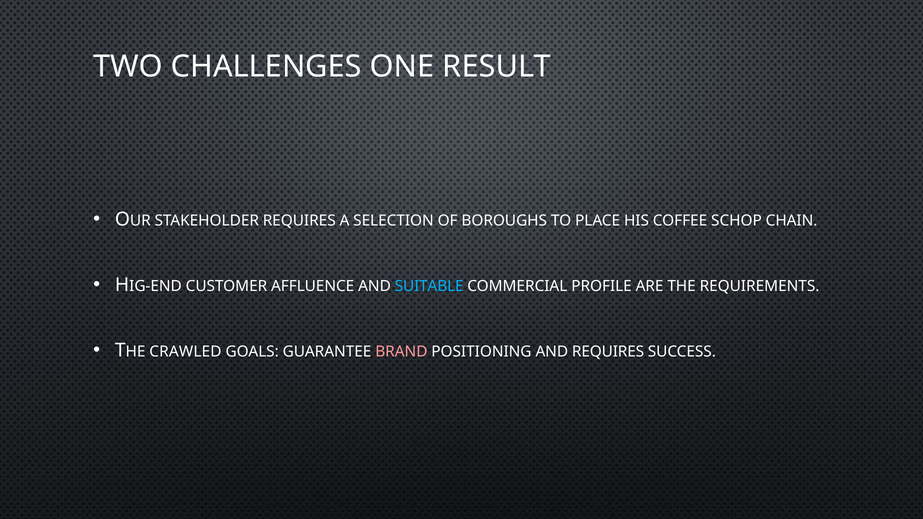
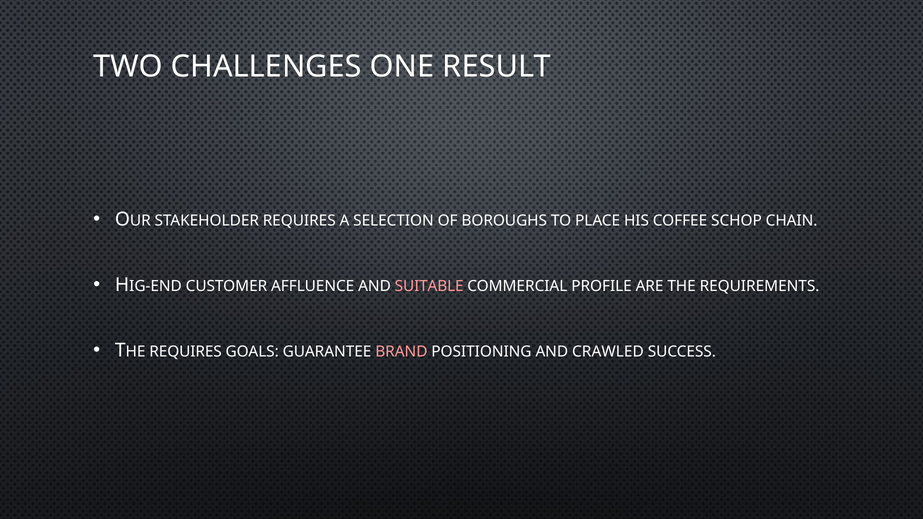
SUITABLE colour: light blue -> pink
CRAWLED at (185, 352): CRAWLED -> REQUIRES
AND REQUIRES: REQUIRES -> CRAWLED
